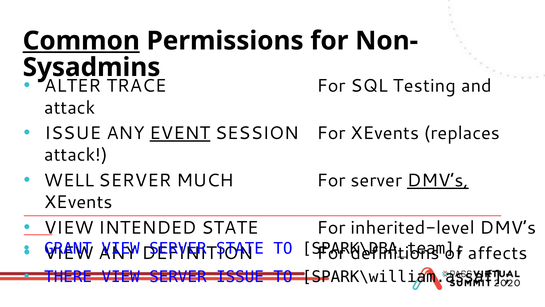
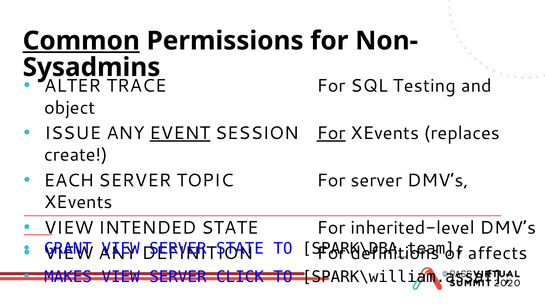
attack at (70, 108): attack -> object
For at (331, 133) underline: none -> present
attack at (76, 155): attack -> create
WELL: WELL -> EACH
MUCH: MUCH -> TOPIC
DMV’s at (438, 180) underline: present -> none
THERE: THERE -> MAKES
SERVER ISSUE: ISSUE -> CLICK
